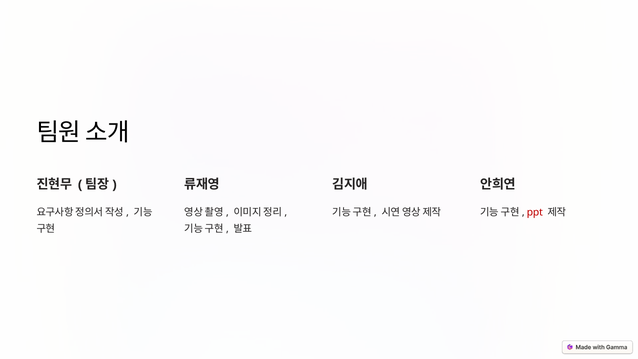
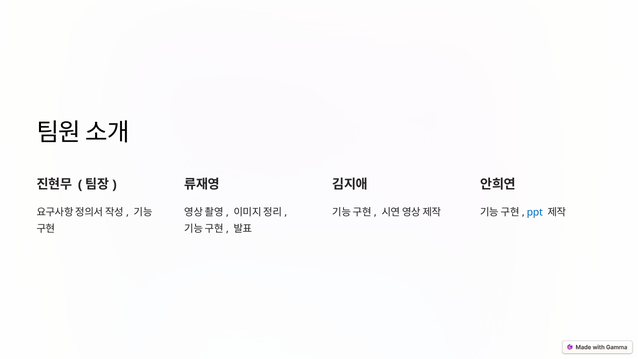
ppt colour: red -> blue
